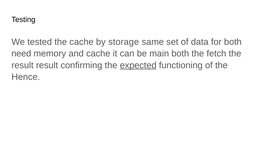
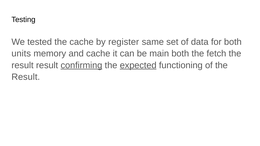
storage: storage -> register
need: need -> units
confirming underline: none -> present
Hence at (26, 77): Hence -> Result
